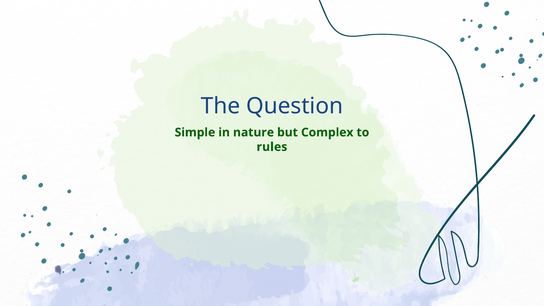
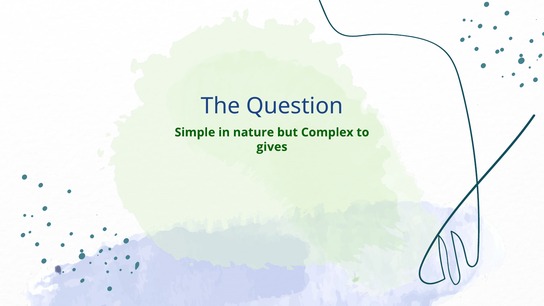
rules: rules -> gives
